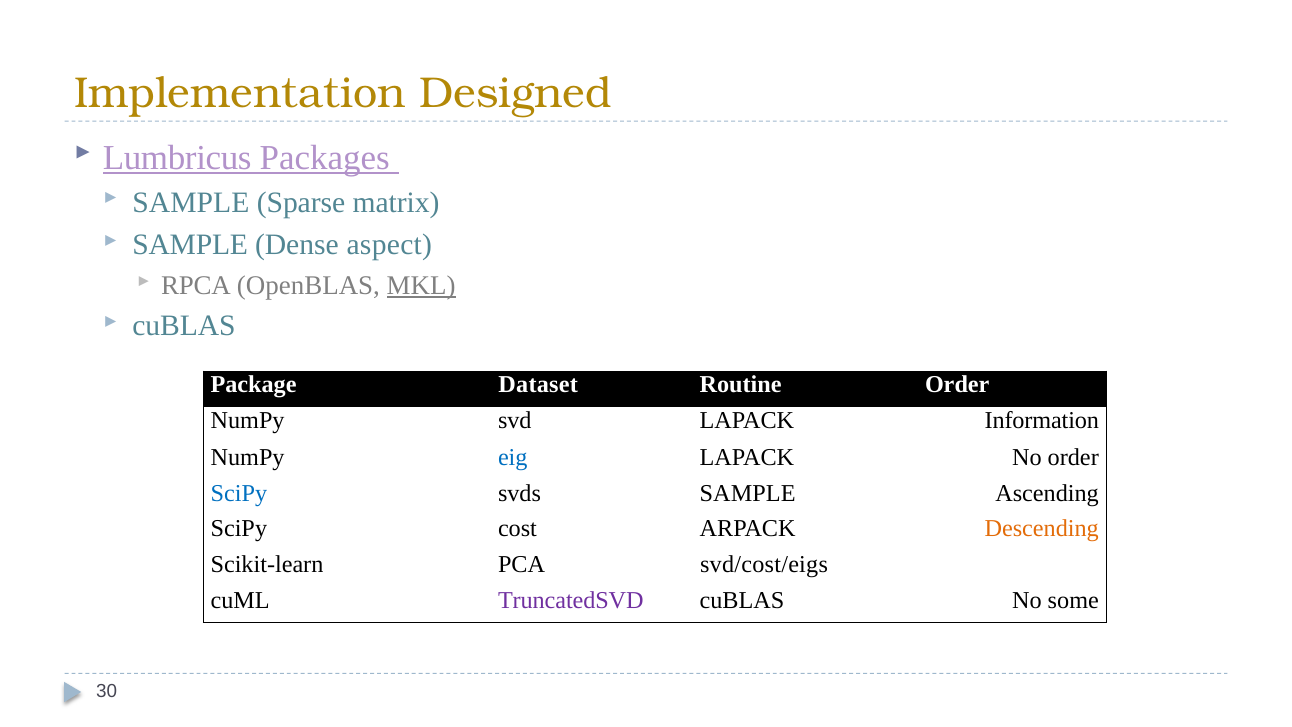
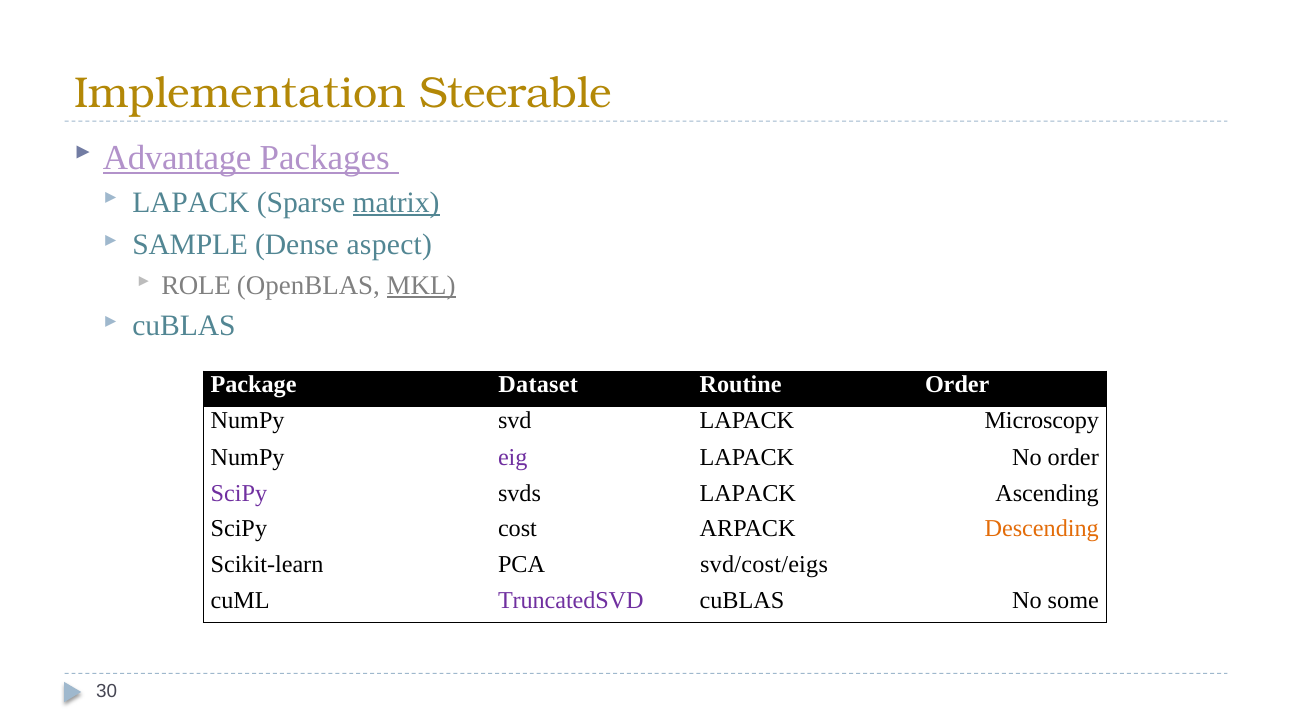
Designed: Designed -> Steerable
Lumbricus: Lumbricus -> Advantage
SAMPLE at (191, 203): SAMPLE -> LAPACK
matrix underline: none -> present
RPCA: RPCA -> ROLE
Information: Information -> Microscopy
eig colour: blue -> purple
SciPy at (239, 493) colour: blue -> purple
svds SAMPLE: SAMPLE -> LAPACK
